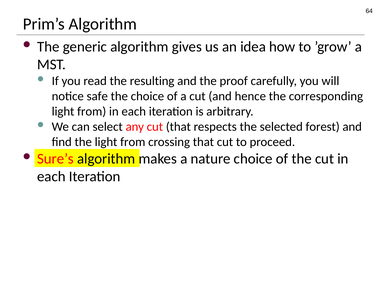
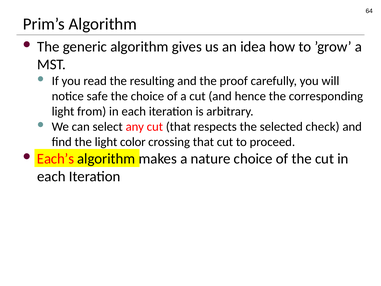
forest: forest -> check
the light from: from -> color
Sure’s: Sure’s -> Each’s
